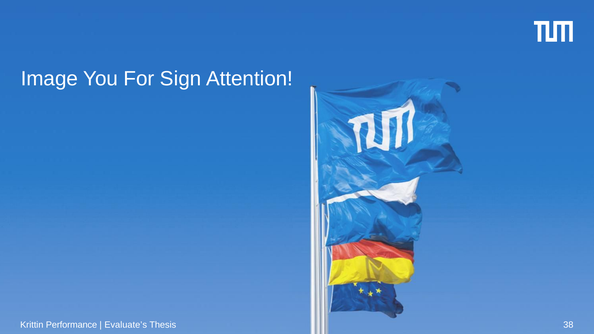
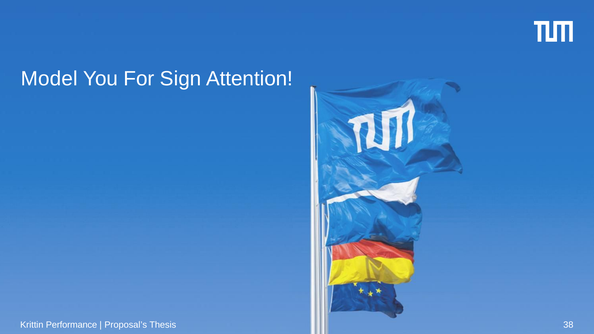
Image: Image -> Model
Evaluate’s: Evaluate’s -> Proposal’s
